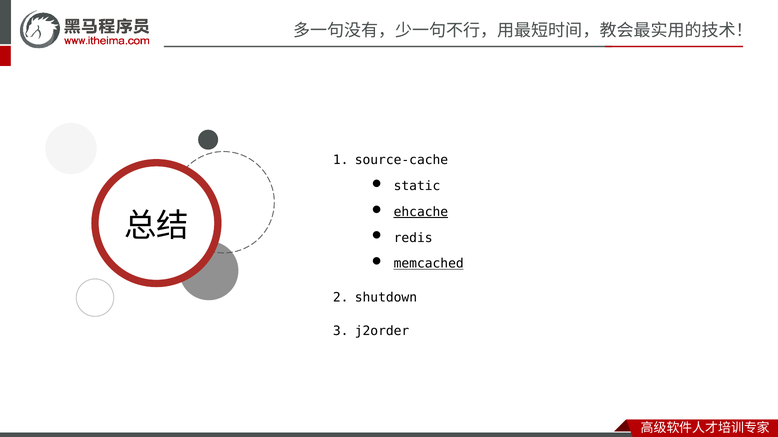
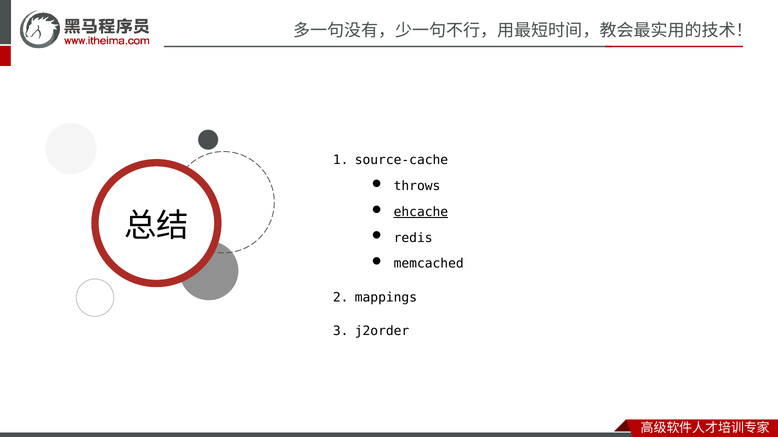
static: static -> throws
memcached underline: present -> none
shutdown: shutdown -> mappings
